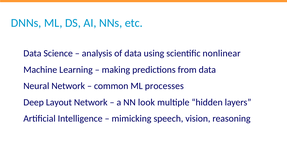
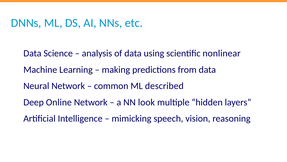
processes: processes -> described
Layout: Layout -> Online
